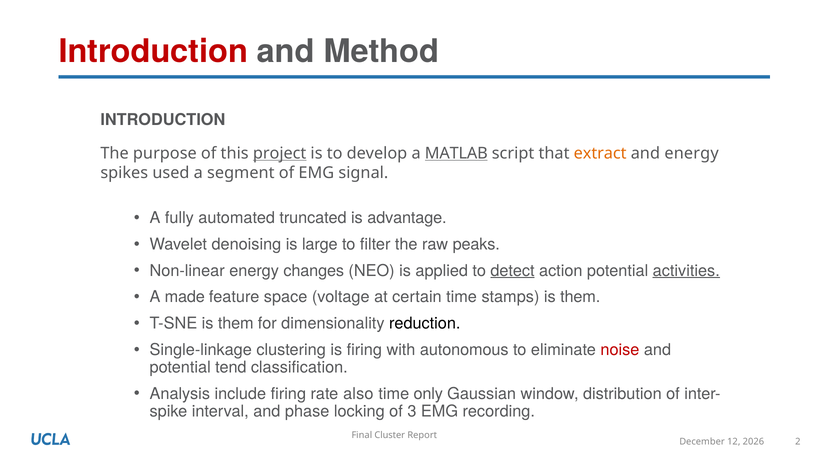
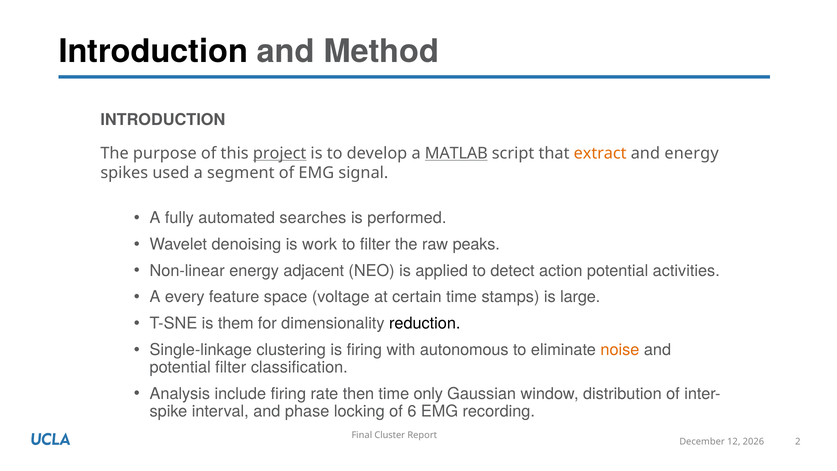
Introduction at (153, 52) colour: red -> black
truncated: truncated -> searches
advantage: advantage -> performed
large: large -> work
changes: changes -> adjacent
detect underline: present -> none
activities underline: present -> none
made: made -> every
stamps is them: them -> large
noise colour: red -> orange
potential tend: tend -> filter
also: also -> then
3: 3 -> 6
